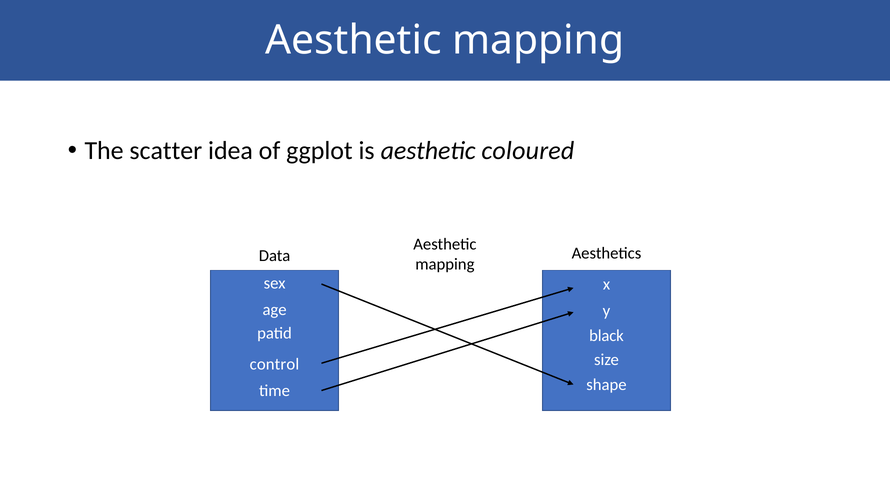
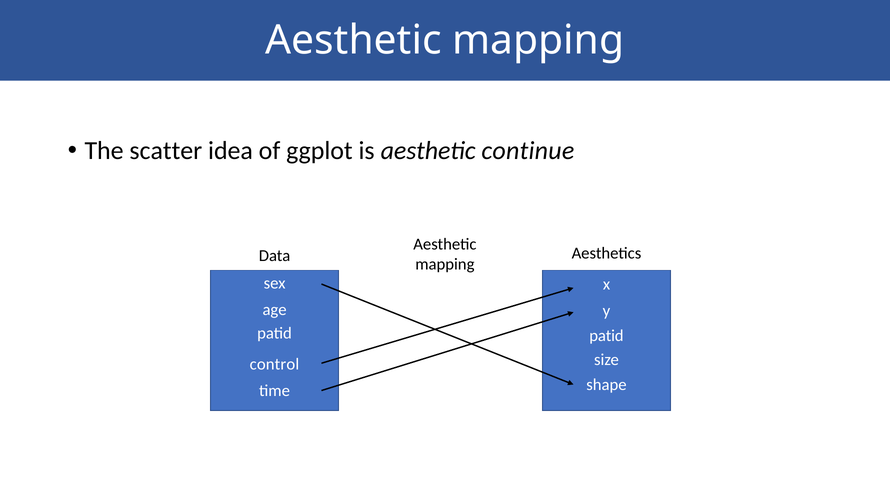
coloured: coloured -> continue
black at (606, 336): black -> patid
